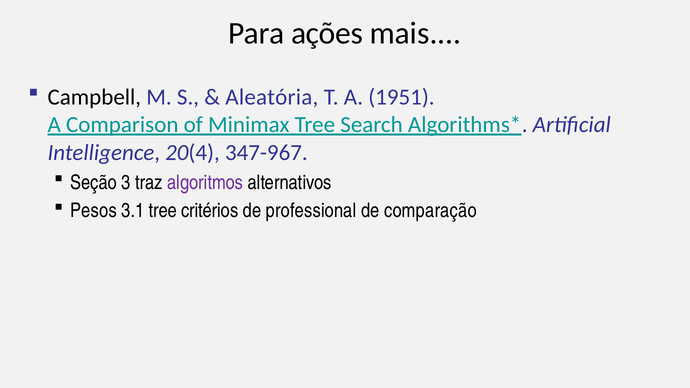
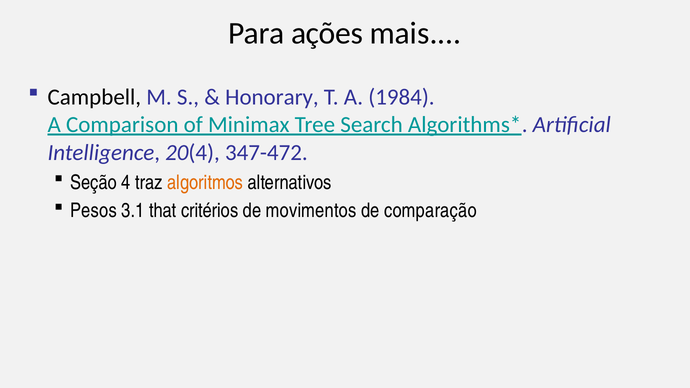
Aleatória: Aleatória -> Honorary
1951: 1951 -> 1984
347-967: 347-967 -> 347-472
3: 3 -> 4
algoritmos colour: purple -> orange
3.1 tree: tree -> that
professional: professional -> movimentos
